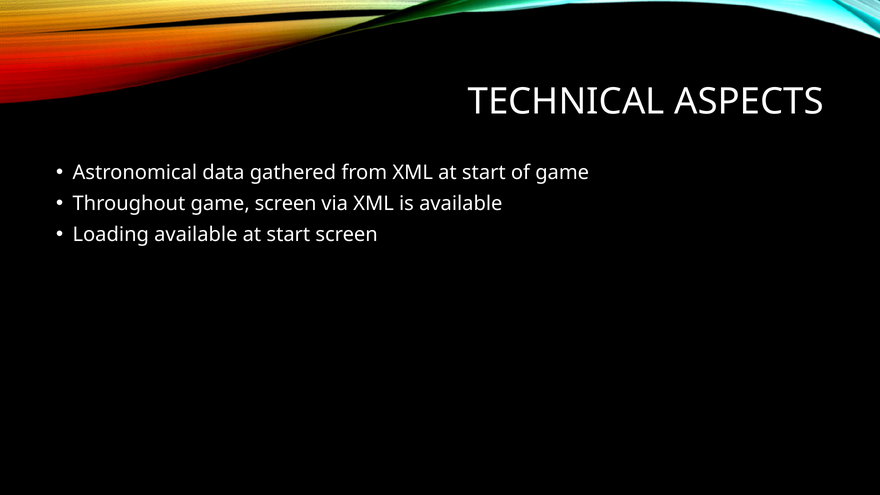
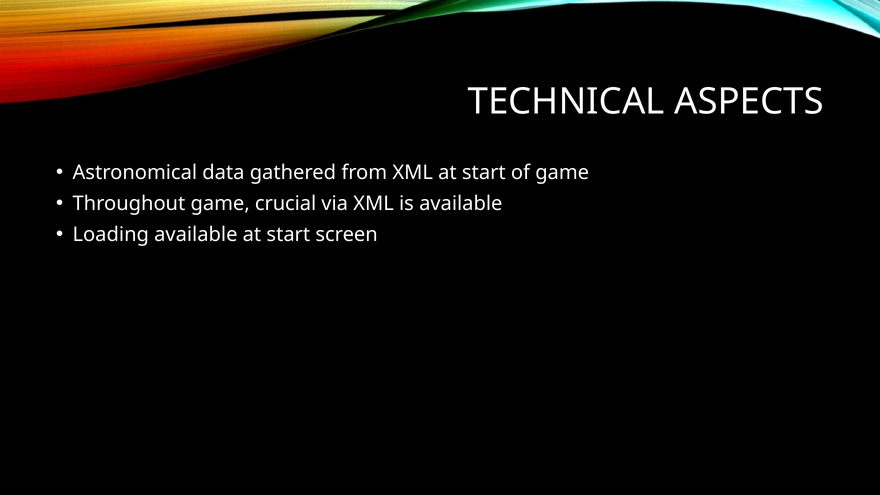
game screen: screen -> crucial
